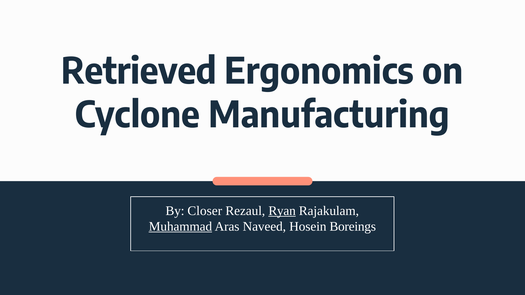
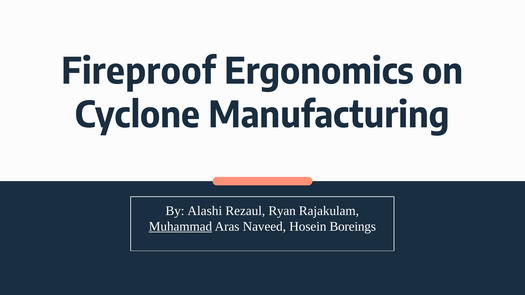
Retrieved: Retrieved -> Fireproof
Closer: Closer -> Alashi
Ryan underline: present -> none
